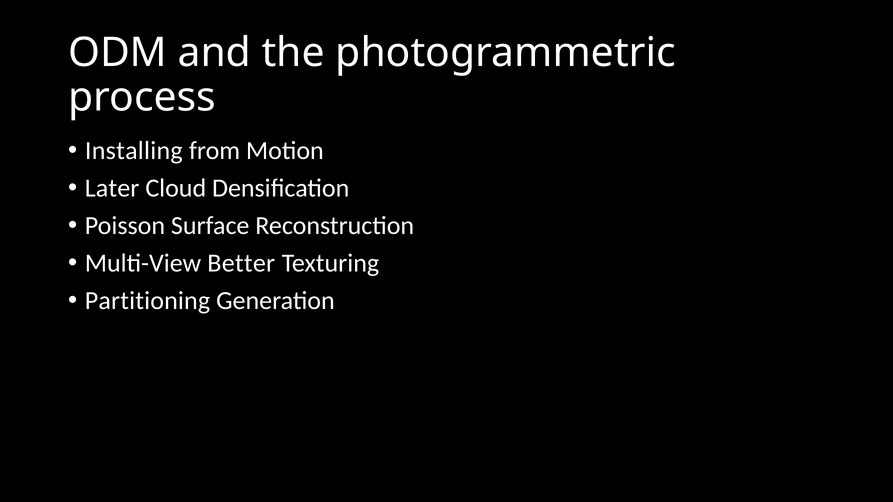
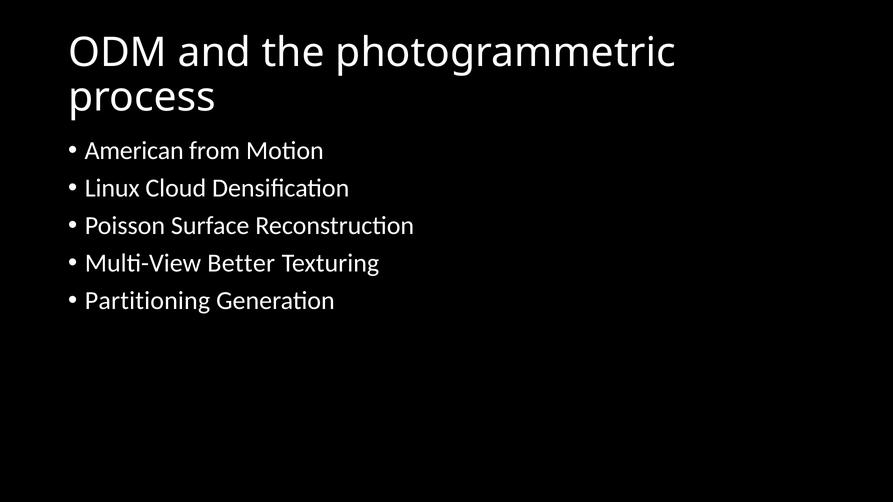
Installing: Installing -> American
Later: Later -> Linux
